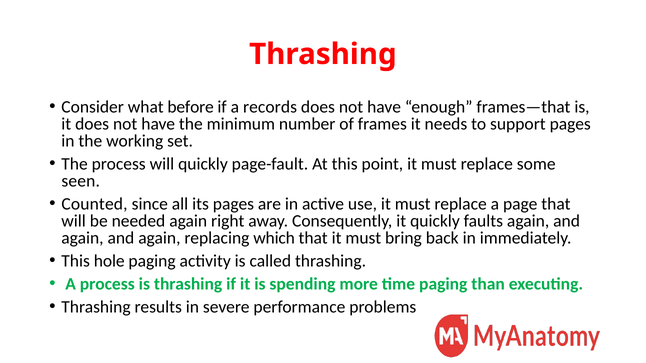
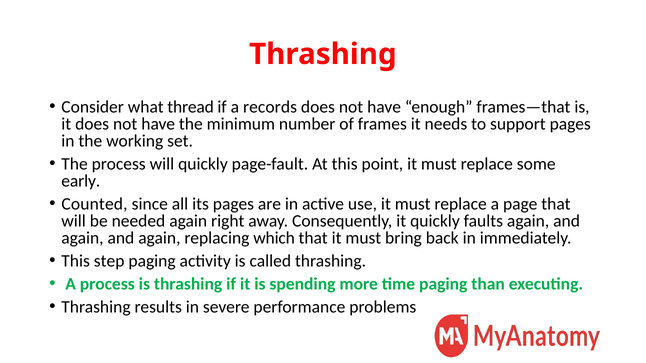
before: before -> thread
seen: seen -> early
hole: hole -> step
